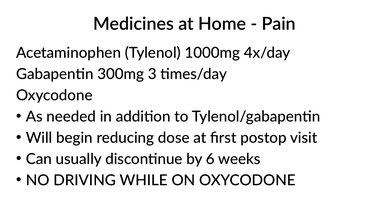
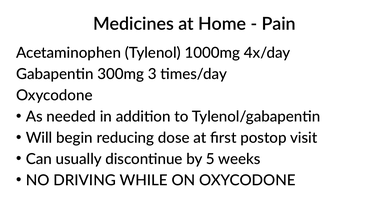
6: 6 -> 5
